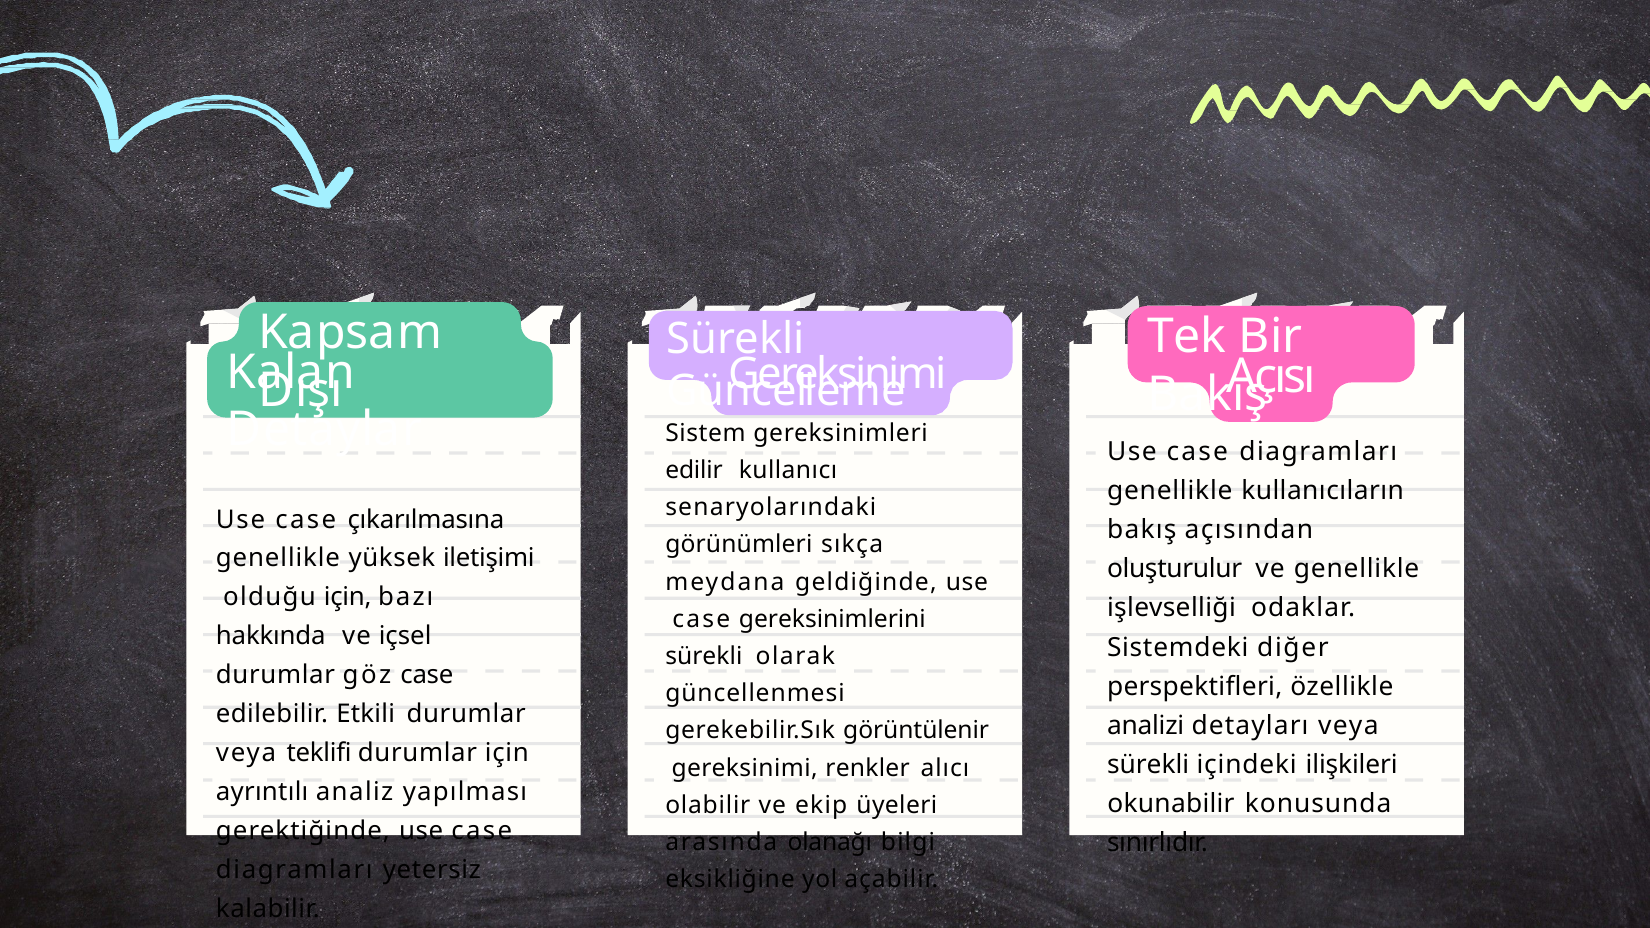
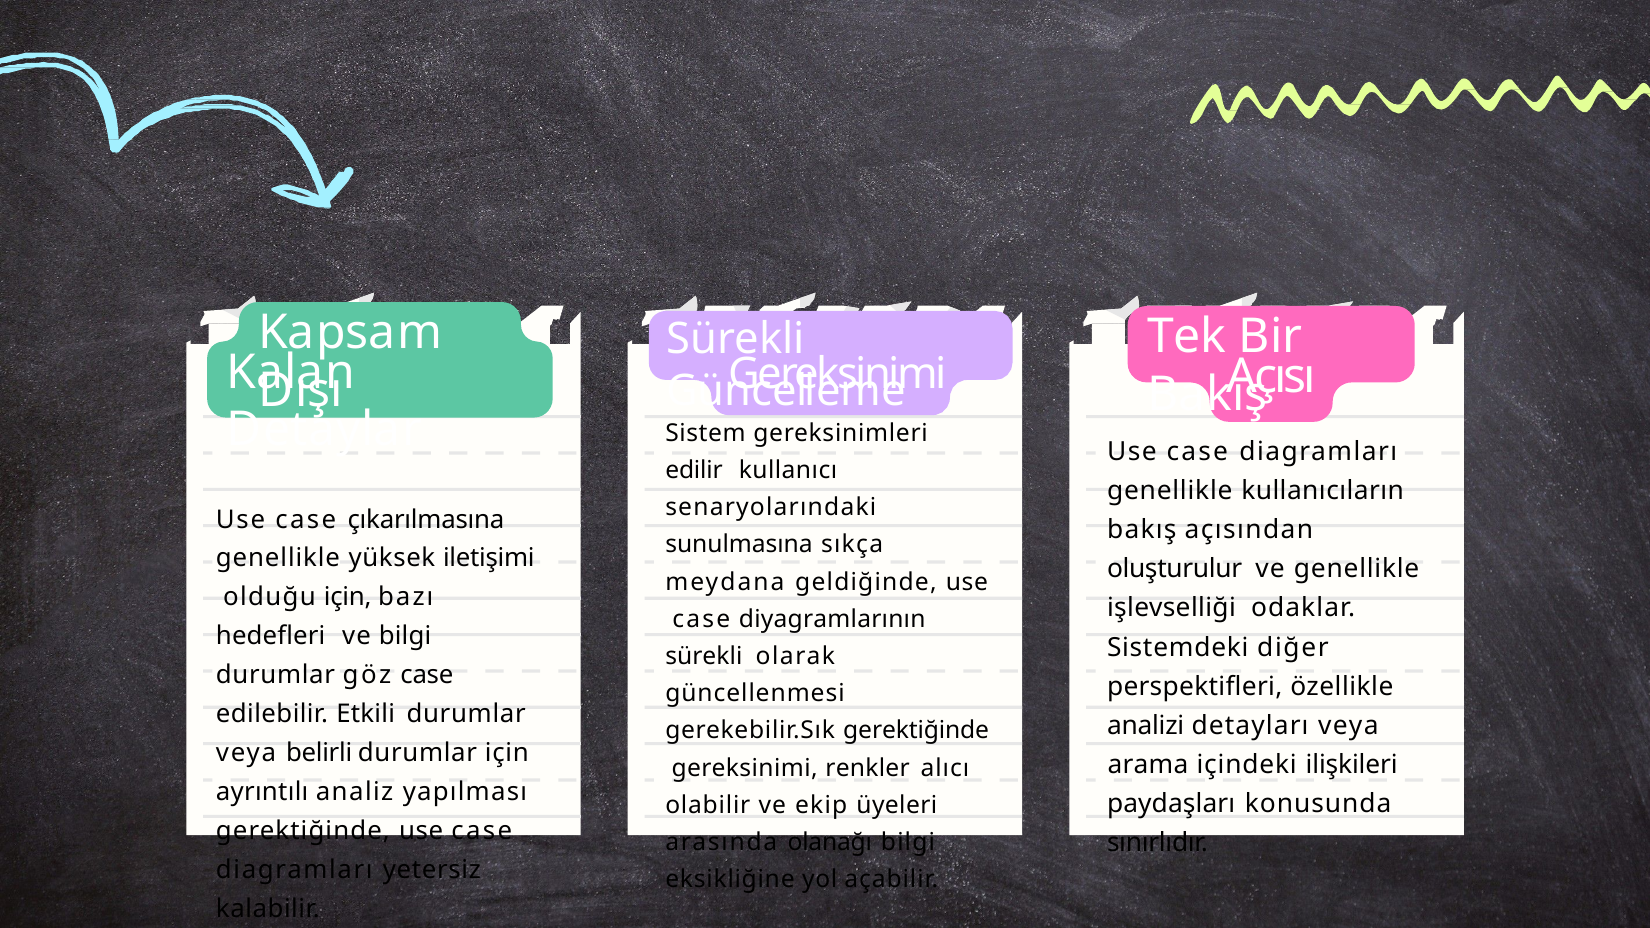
görünümleri: görünümleri -> sunulmasına
gereksinimlerini: gereksinimlerini -> diyagramlarının
hakkında: hakkında -> hedefleri
ve içsel: içsel -> bilgi
gerekebilir.Sık görüntülenir: görüntülenir -> gerektiğinde
teklifi: teklifi -> belirli
sürekli at (1148, 765): sürekli -> arama
okunabilir: okunabilir -> paydaşları
